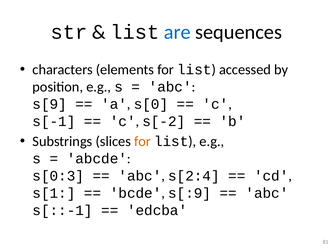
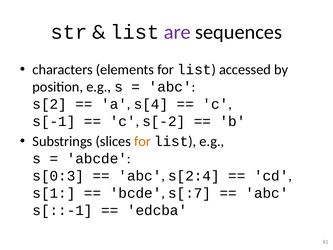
are colour: blue -> purple
s[9: s[9 -> s[2
s[0: s[0 -> s[4
s[:9: s[:9 -> s[:7
